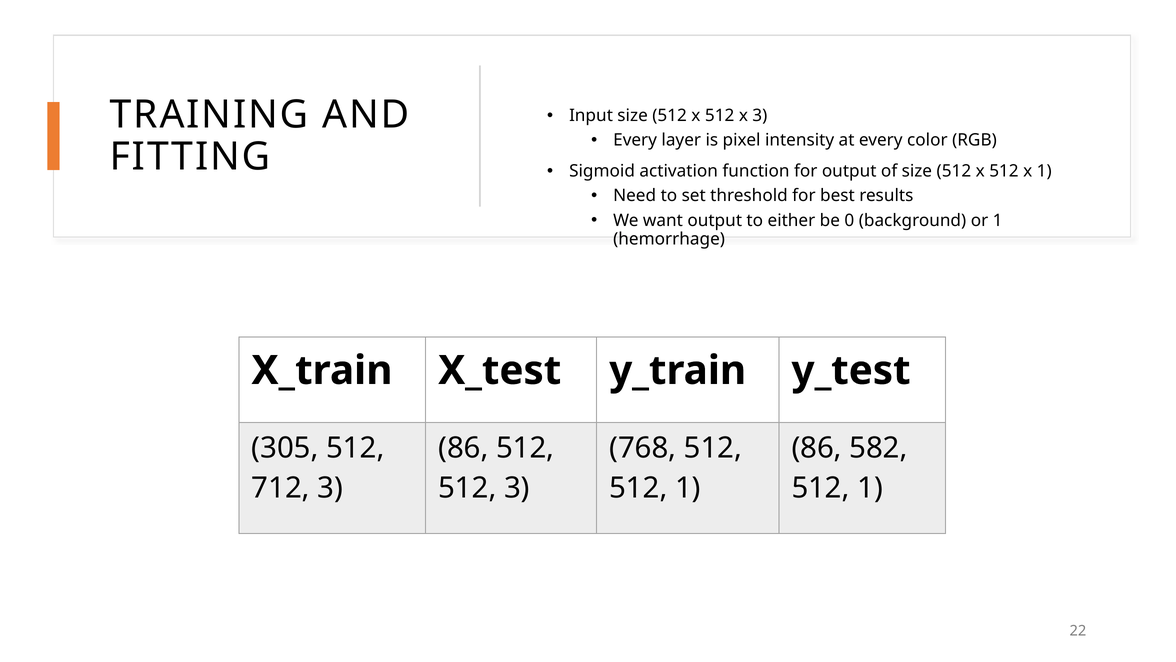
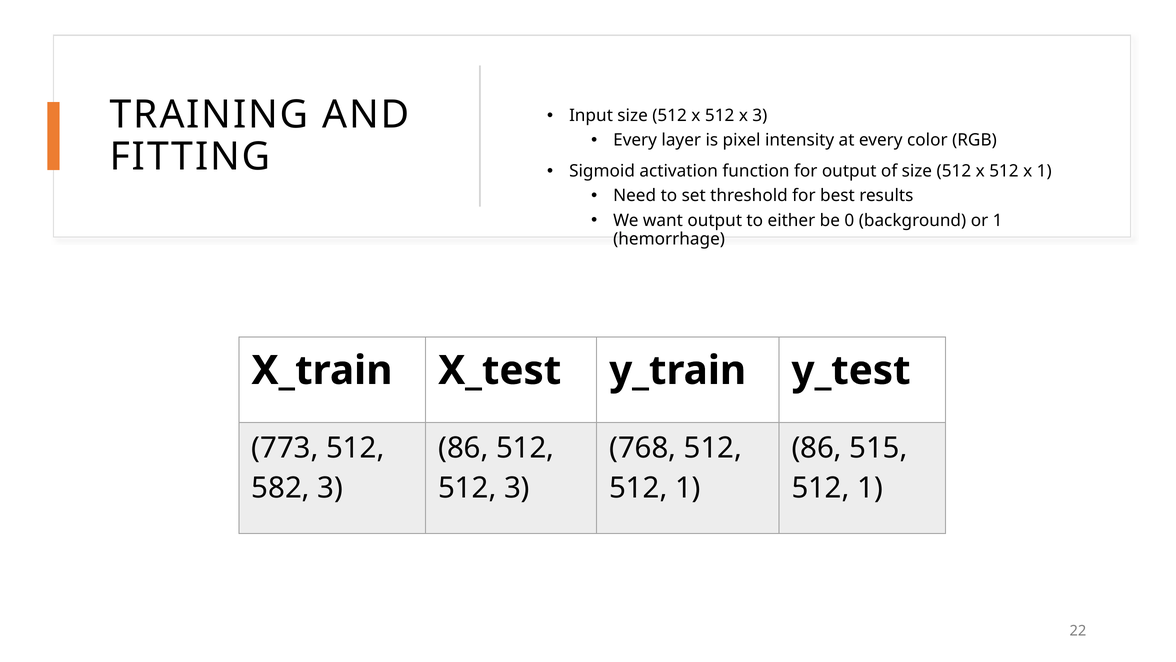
305: 305 -> 773
582: 582 -> 515
712: 712 -> 582
